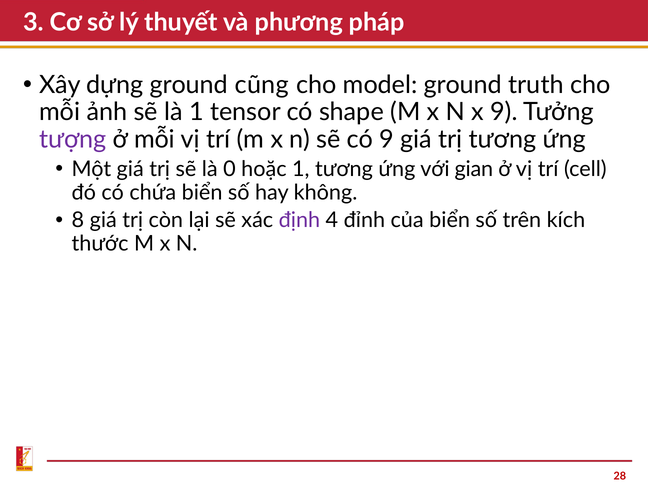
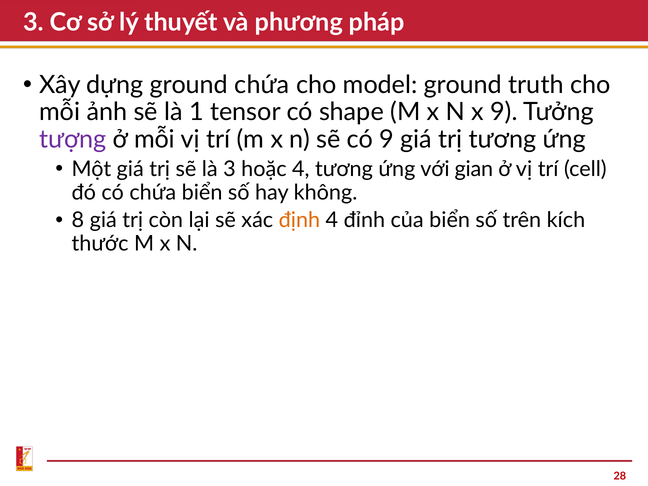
ground cũng: cũng -> chứa
là 0: 0 -> 3
hoặc 1: 1 -> 4
định colour: purple -> orange
